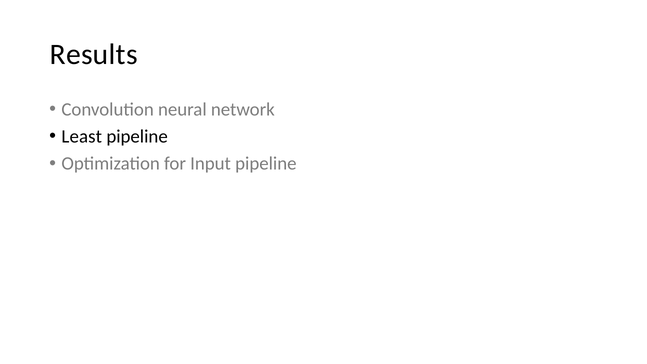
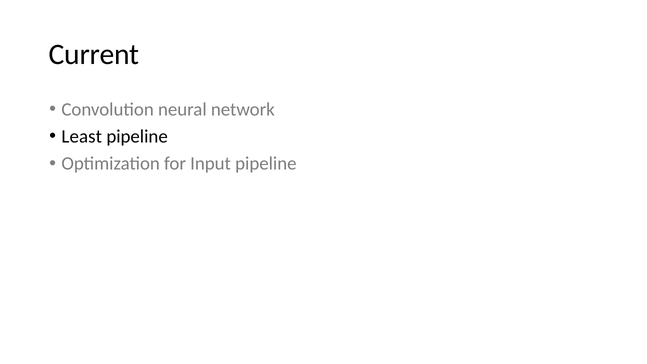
Results: Results -> Current
